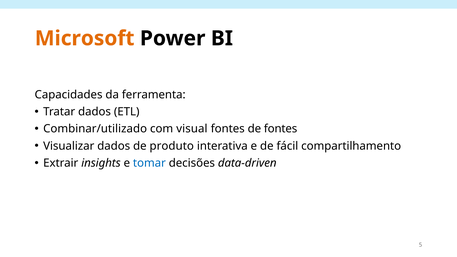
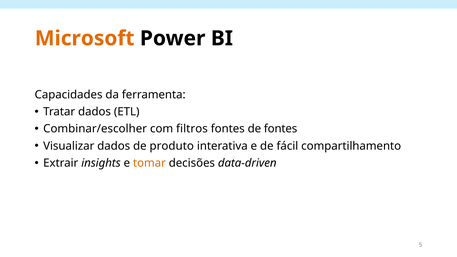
Combinar/utilizado: Combinar/utilizado -> Combinar/escolher
visual: visual -> filtros
tomar colour: blue -> orange
